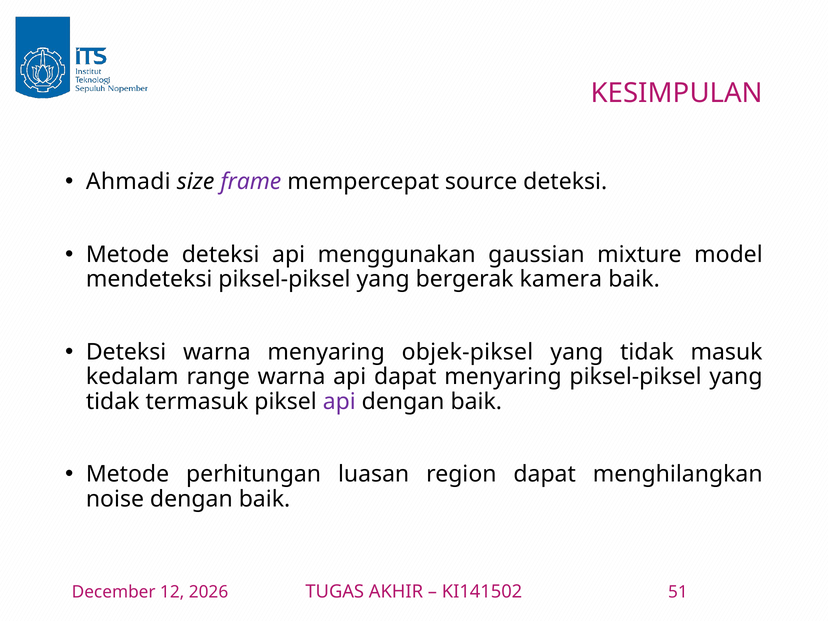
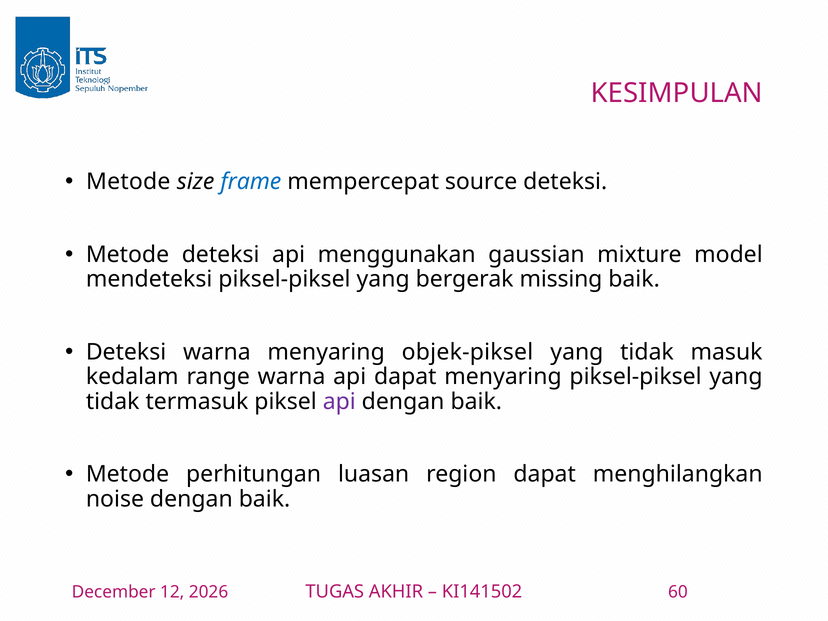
Ahmadi at (128, 182): Ahmadi -> Metode
frame colour: purple -> blue
kamera: kamera -> missing
51: 51 -> 60
